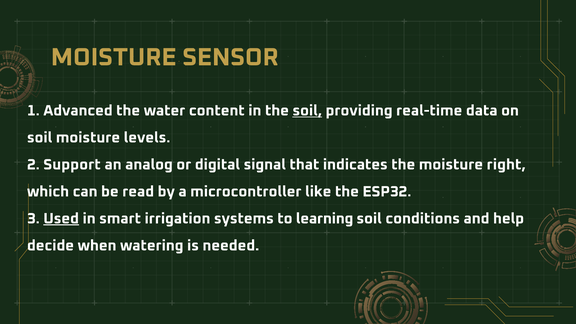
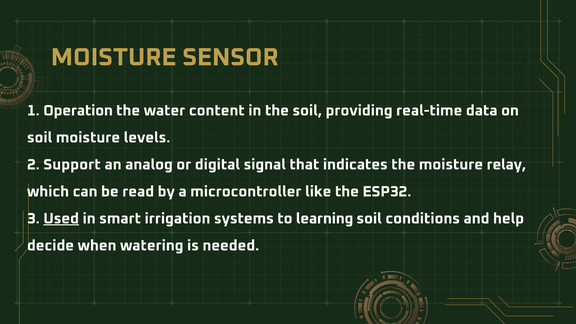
Advanced: Advanced -> Operation
soil at (307, 111) underline: present -> none
right: right -> relay
